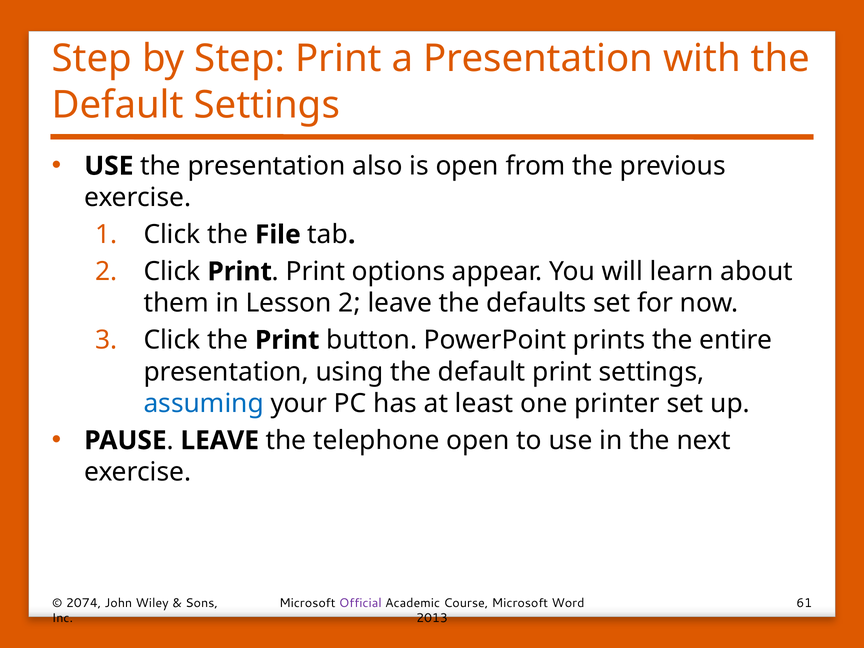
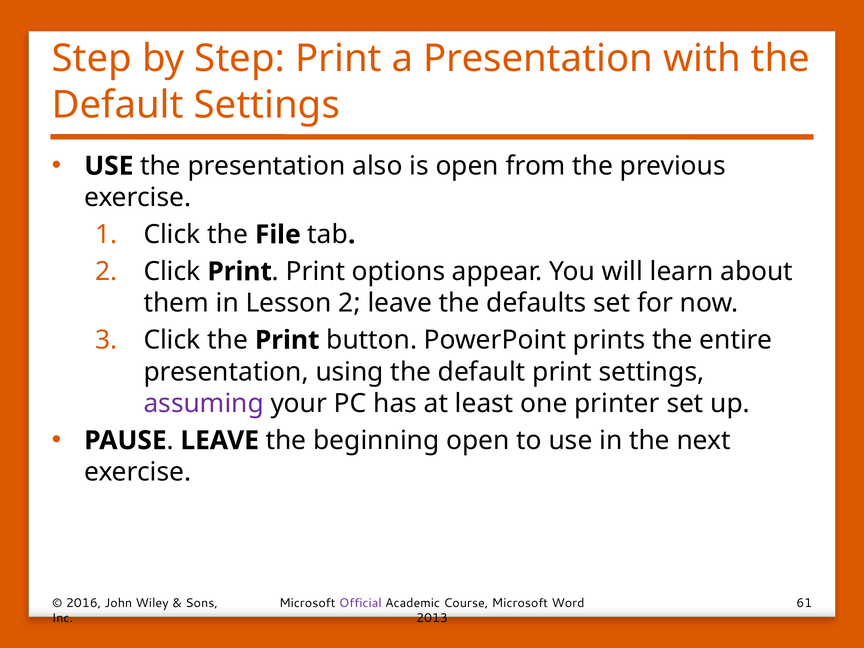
assuming colour: blue -> purple
telephone: telephone -> beginning
2074: 2074 -> 2016
